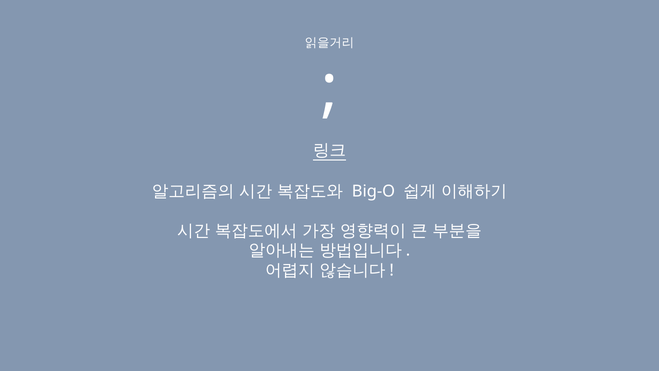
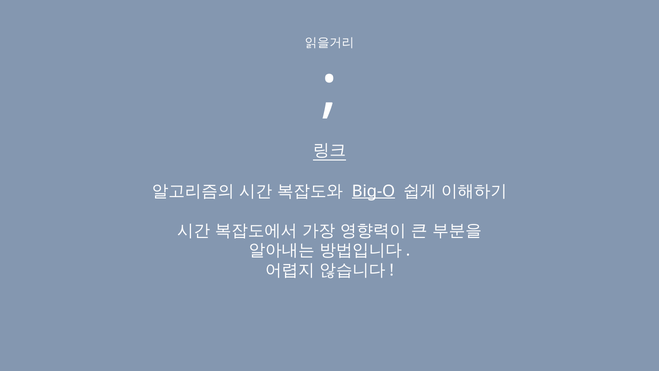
Big-O underline: none -> present
